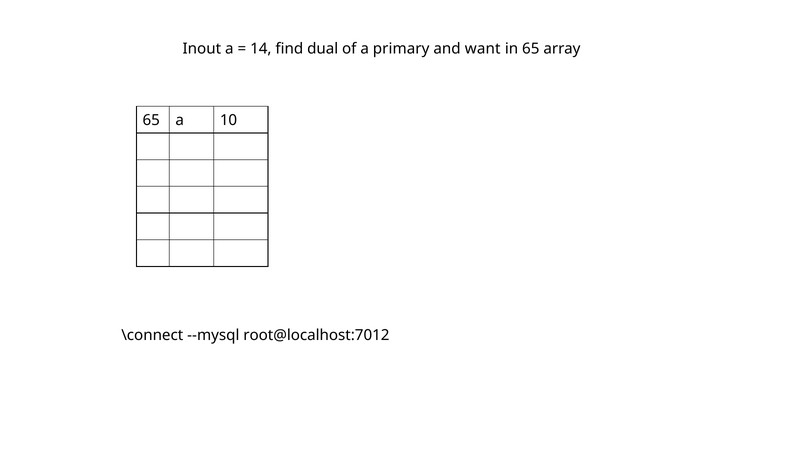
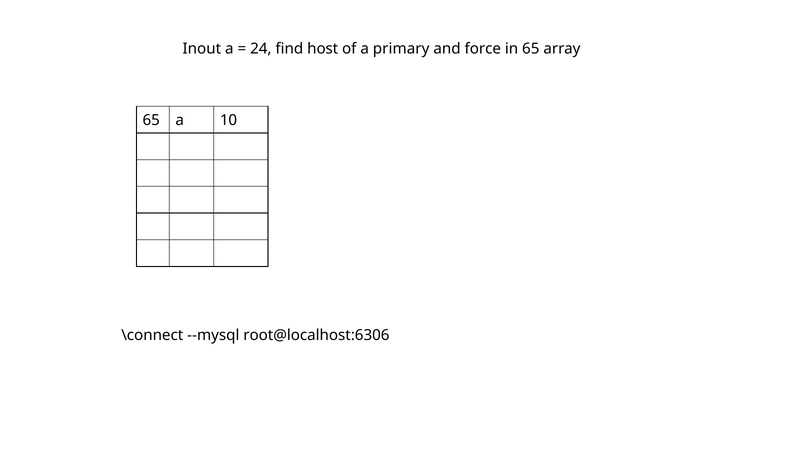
14: 14 -> 24
dual: dual -> host
want: want -> force
root@localhost:7012: root@localhost:7012 -> root@localhost:6306
